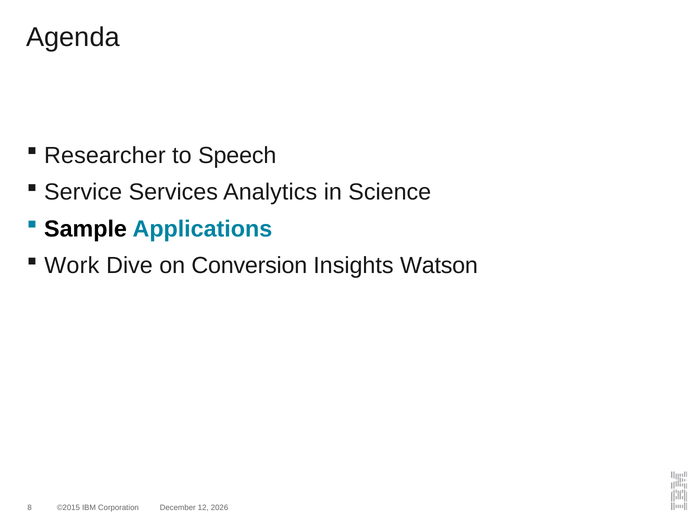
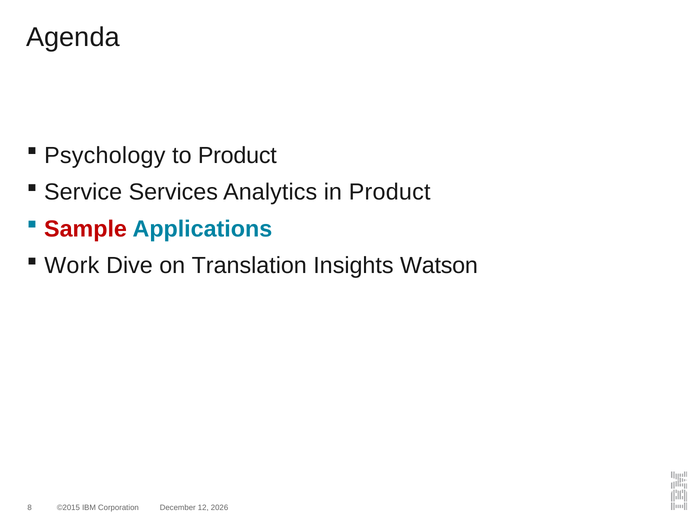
Researcher: Researcher -> Psychology
to Speech: Speech -> Product
in Science: Science -> Product
Sample colour: black -> red
Conversion: Conversion -> Translation
